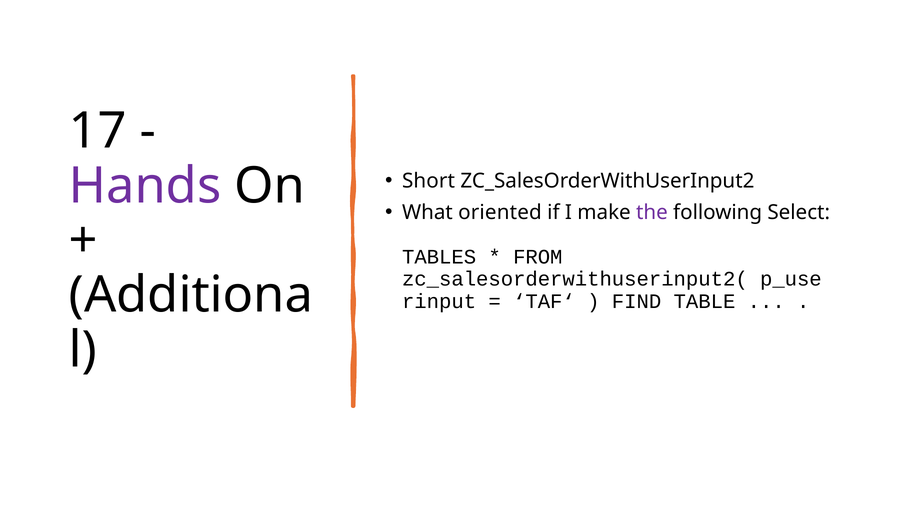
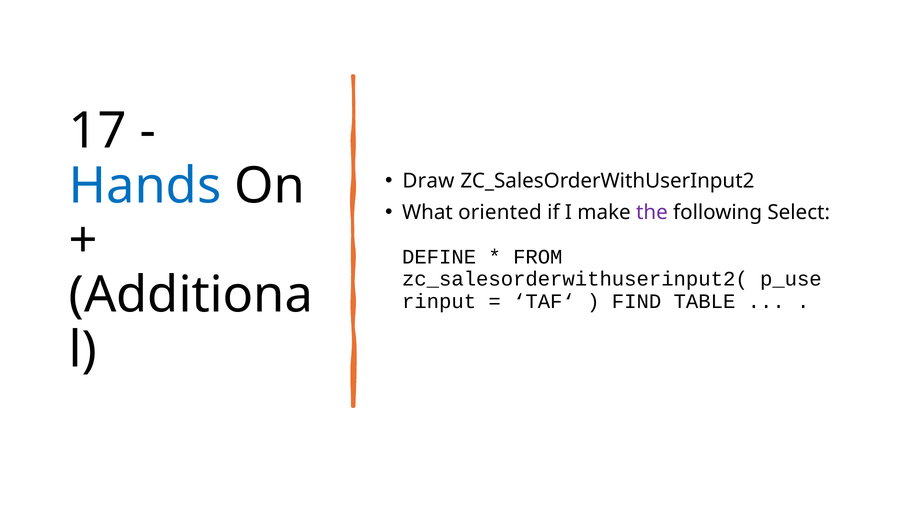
Short: Short -> Draw
Hands colour: purple -> blue
TABLES: TABLES -> DEFINE
